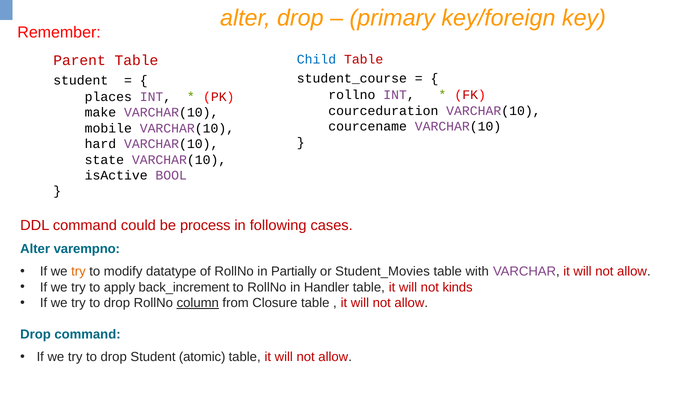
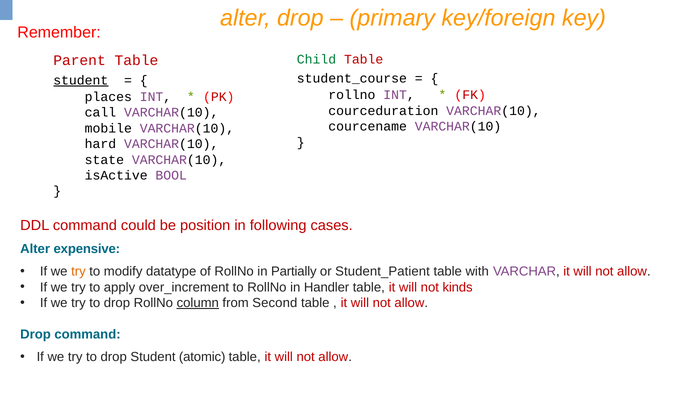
Child colour: blue -> green
student at (81, 80) underline: none -> present
make: make -> call
process: process -> position
varempno: varempno -> expensive
Student_Movies: Student_Movies -> Student_Patient
back_increment: back_increment -> over_increment
Closure: Closure -> Second
